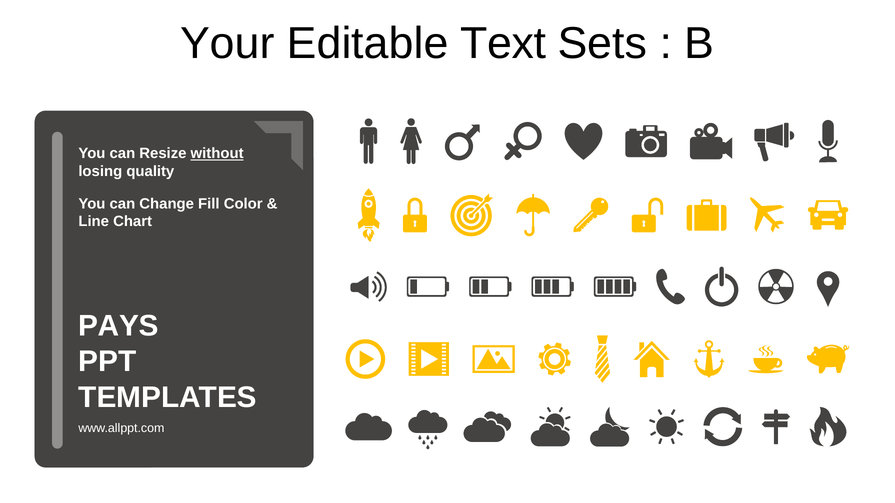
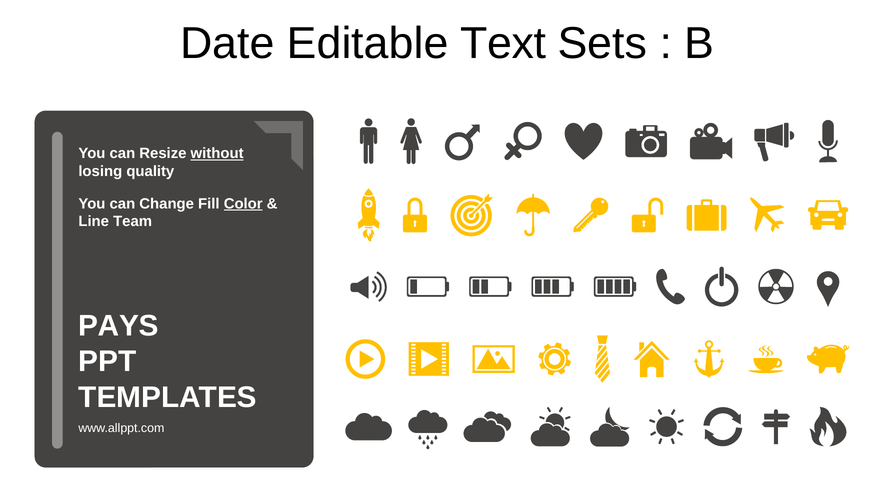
Your: Your -> Date
Color underline: none -> present
Chart: Chart -> Team
